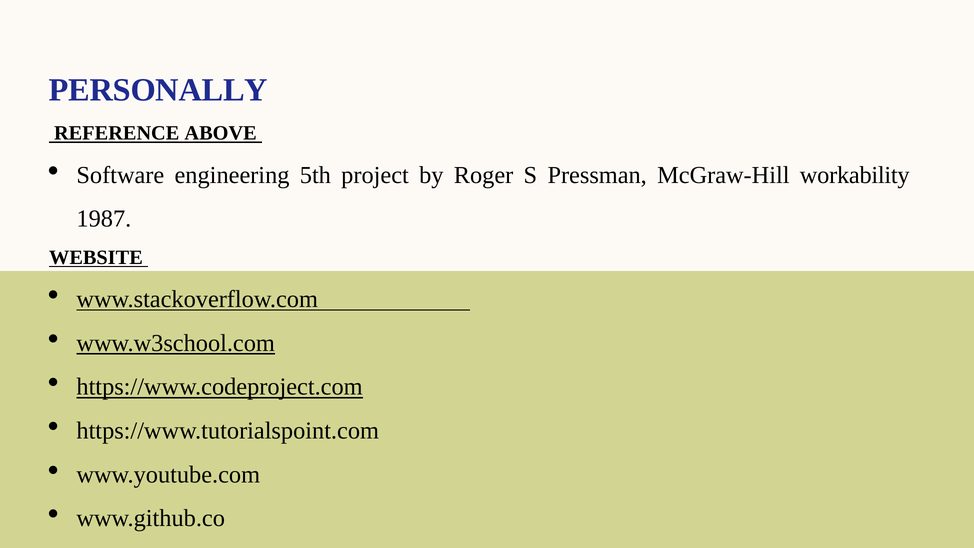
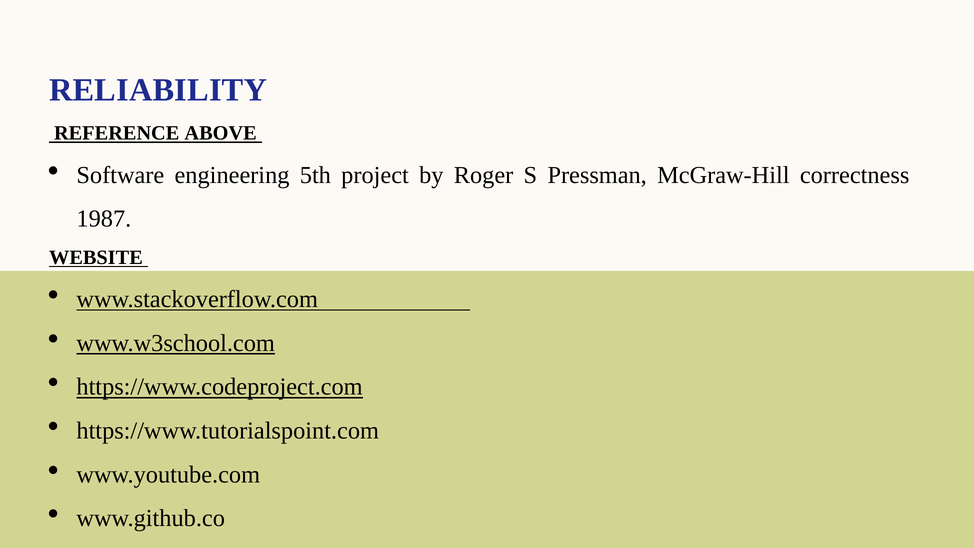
PERSONALLY: PERSONALLY -> RELIABILITY
workability: workability -> correctness
